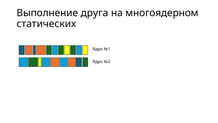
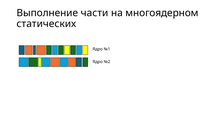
друга: друга -> части
